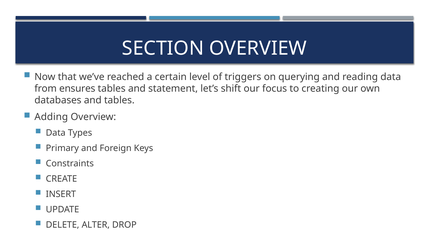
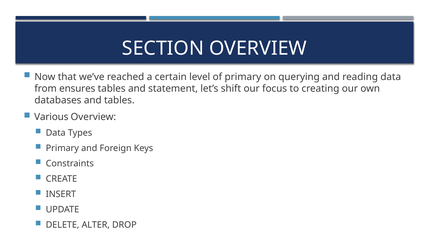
of triggers: triggers -> primary
Adding: Adding -> Various
